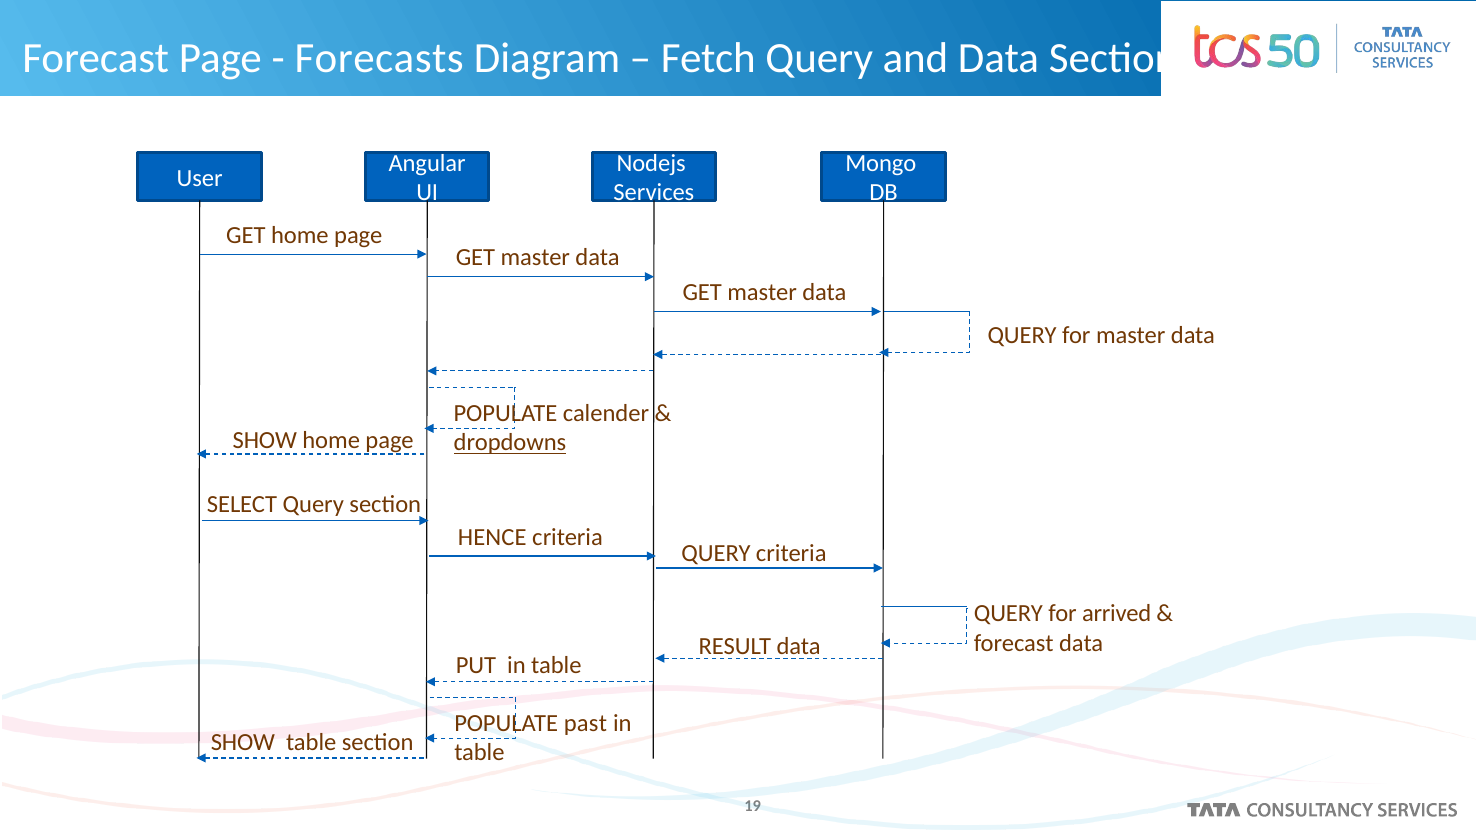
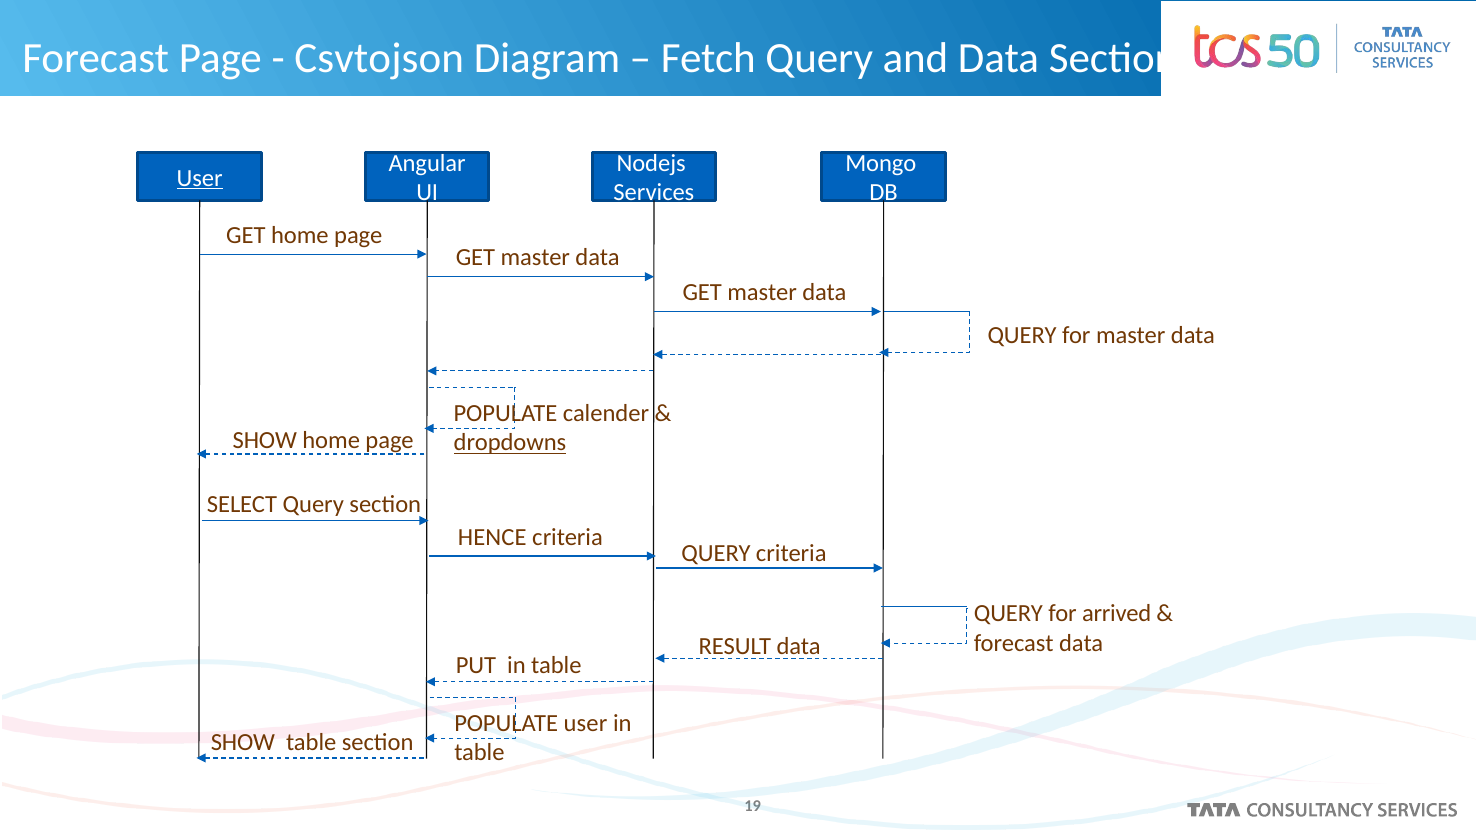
Forecasts: Forecasts -> Csvtojson
User at (200, 178) underline: none -> present
POPULATE past: past -> user
